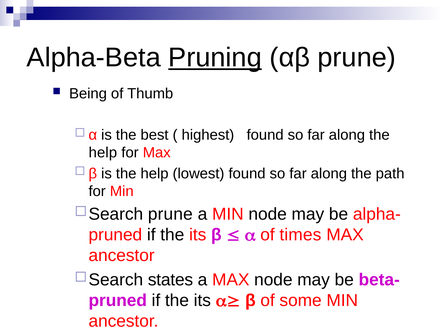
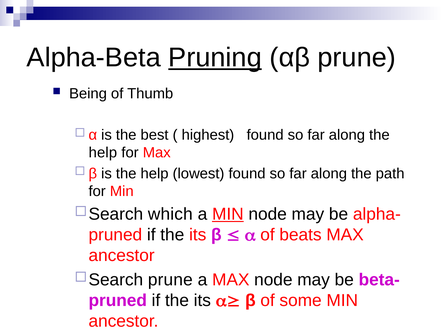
prune at (170, 214): prune -> which
MIN at (228, 214) underline: none -> present
times: times -> beats
states at (170, 280): states -> prune
